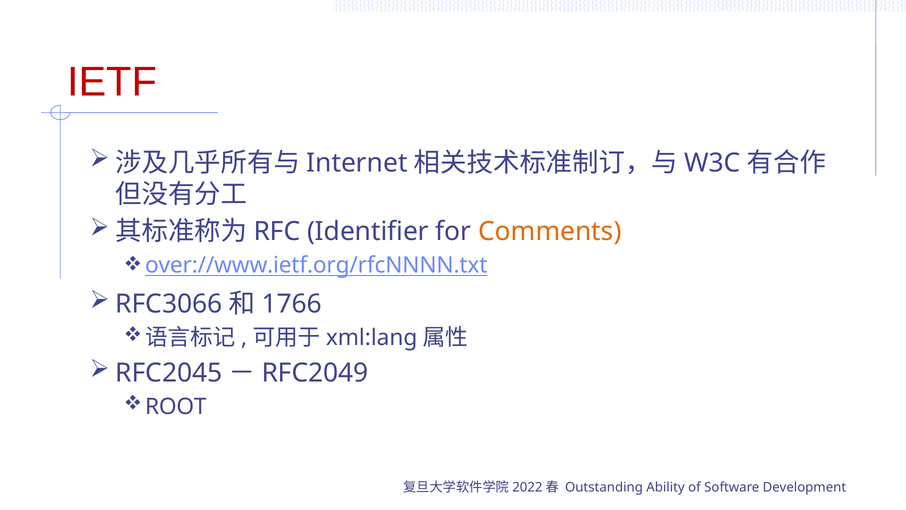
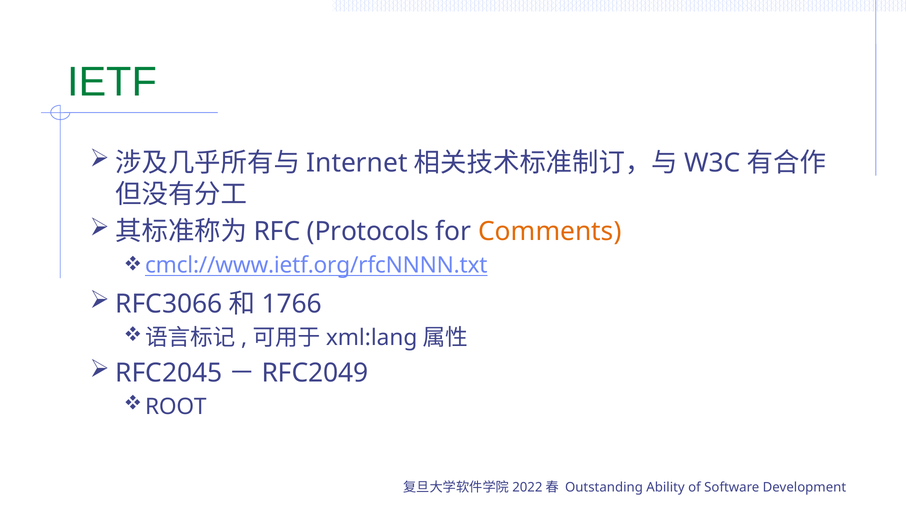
IETF colour: red -> green
Identifier: Identifier -> Protocols
over://www.ietf.org/rfcNNNN.txt: over://www.ietf.org/rfcNNNN.txt -> cmcl://www.ietf.org/rfcNNNN.txt
